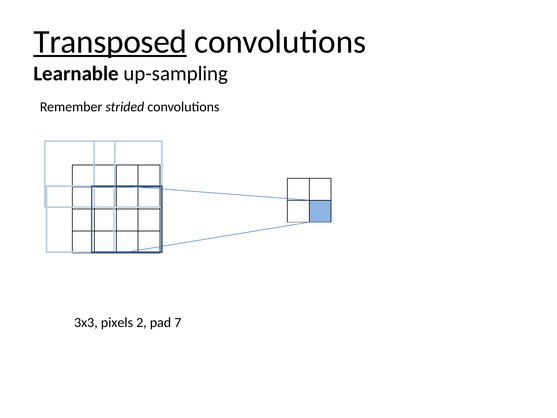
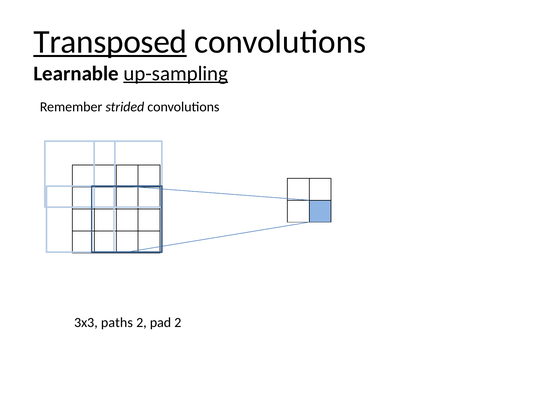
up-sampling underline: none -> present
pixels: pixels -> paths
pad 7: 7 -> 2
